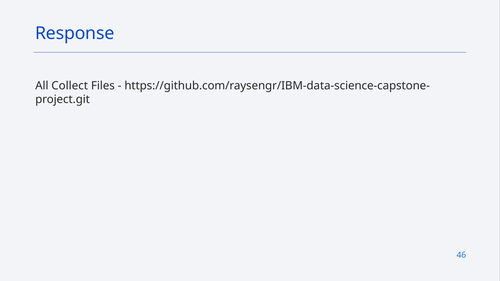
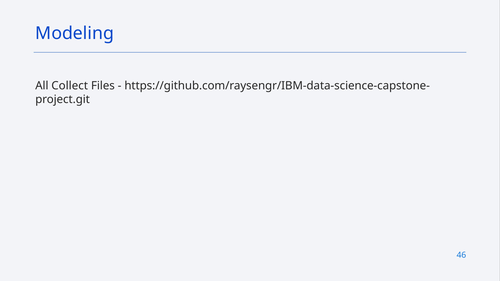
Response: Response -> Modeling
